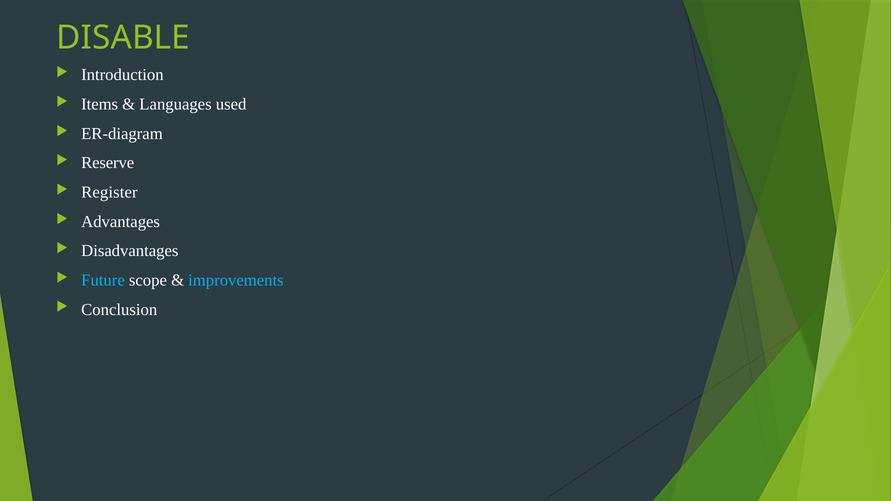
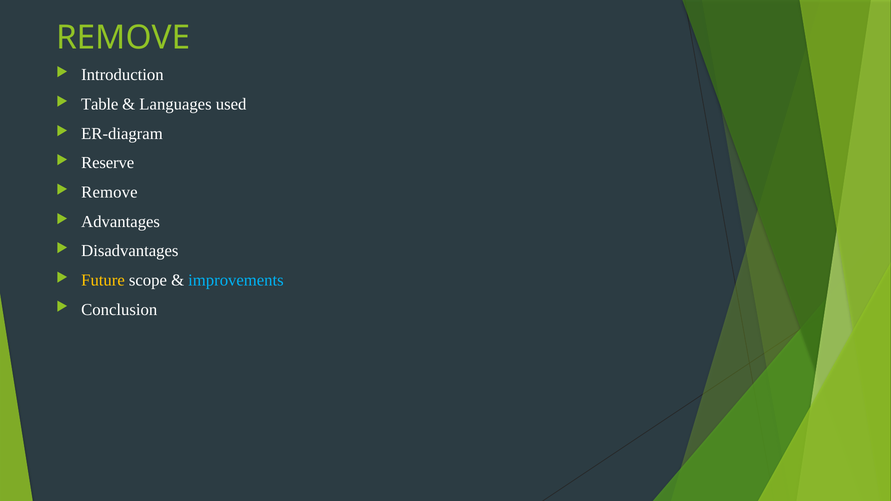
DISABLE at (123, 38): DISABLE -> REMOVE
Items: Items -> Table
Register at (109, 192): Register -> Remove
Future colour: light blue -> yellow
